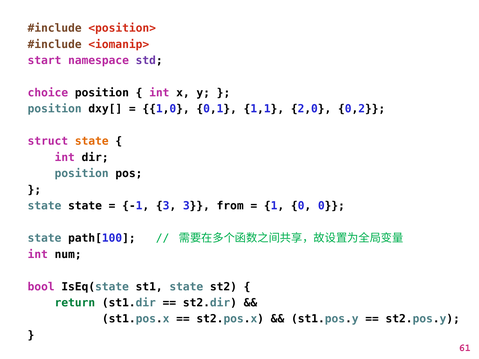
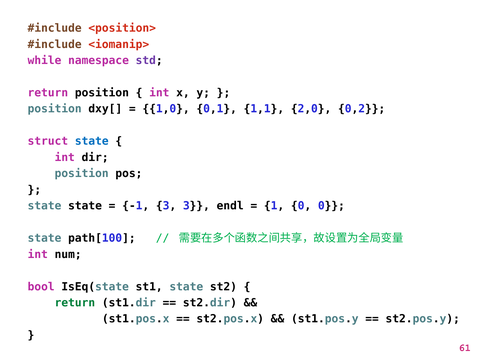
start: start -> while
choice at (48, 93): choice -> return
state at (92, 141) colour: orange -> blue
from: from -> endl
